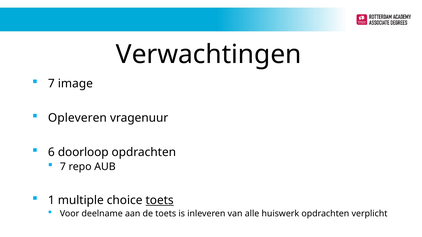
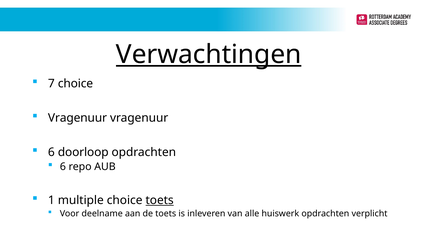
Verwachtingen underline: none -> present
7 image: image -> choice
Opleveren at (77, 118): Opleveren -> Vragenuur
7 at (63, 167): 7 -> 6
